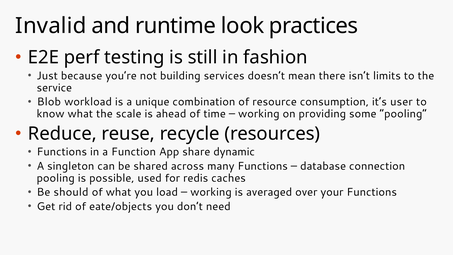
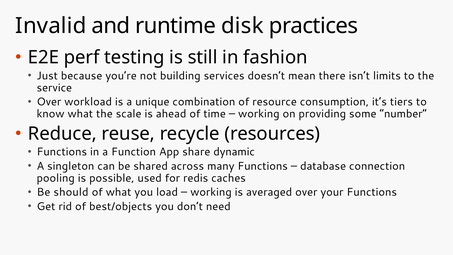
look: look -> disk
Blob at (49, 102): Blob -> Over
user: user -> tiers
some pooling: pooling -> number
eate/objects: eate/objects -> best/objects
